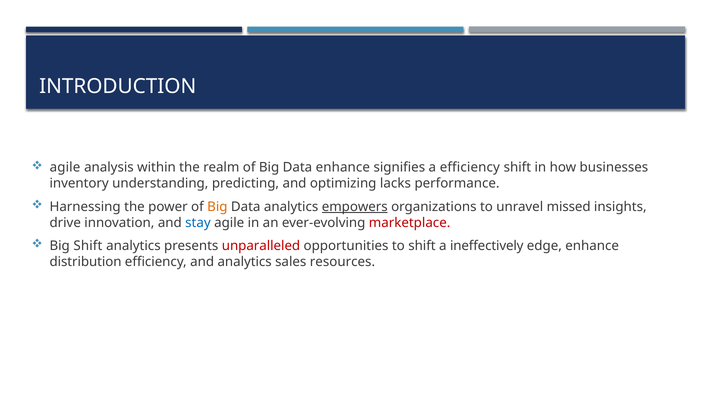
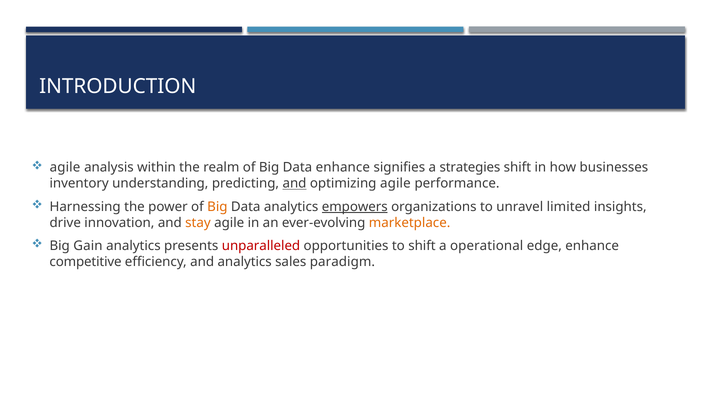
a efficiency: efficiency -> strategies
and at (295, 183) underline: none -> present
optimizing lacks: lacks -> agile
missed: missed -> limited
stay colour: blue -> orange
marketplace colour: red -> orange
Big Shift: Shift -> Gain
ineffectively: ineffectively -> operational
distribution: distribution -> competitive
resources: resources -> paradigm
